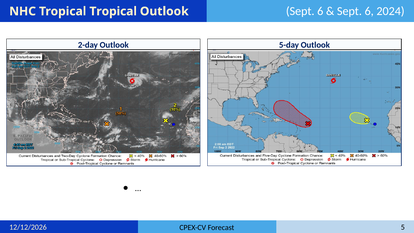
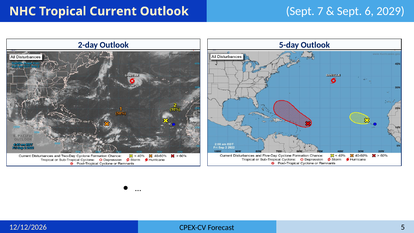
Tropical Tropical: Tropical -> Current
Outlook Sept 6: 6 -> 7
2024: 2024 -> 2029
